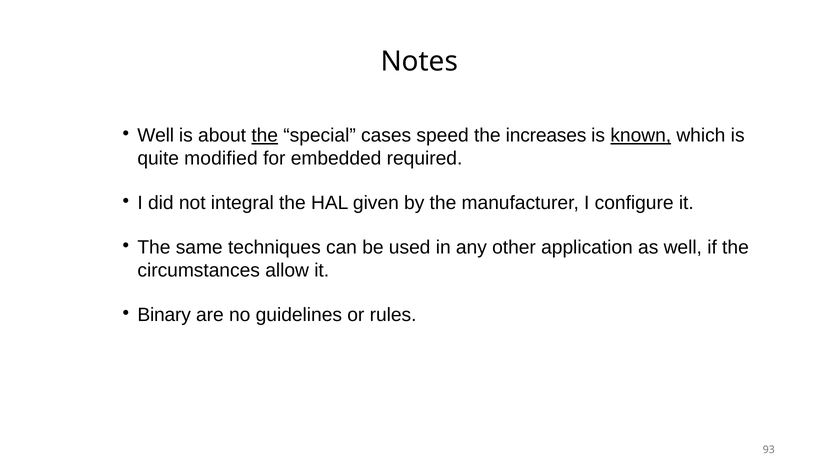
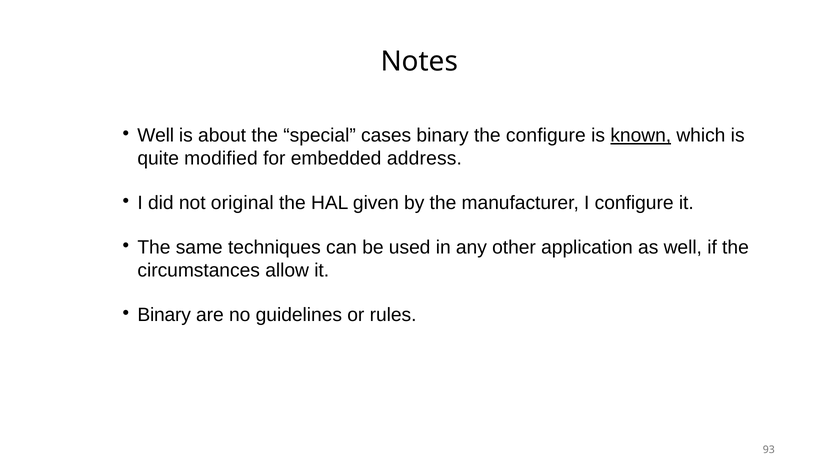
the at (265, 136) underline: present -> none
cases speed: speed -> binary
the increases: increases -> configure
required: required -> address
integral: integral -> original
